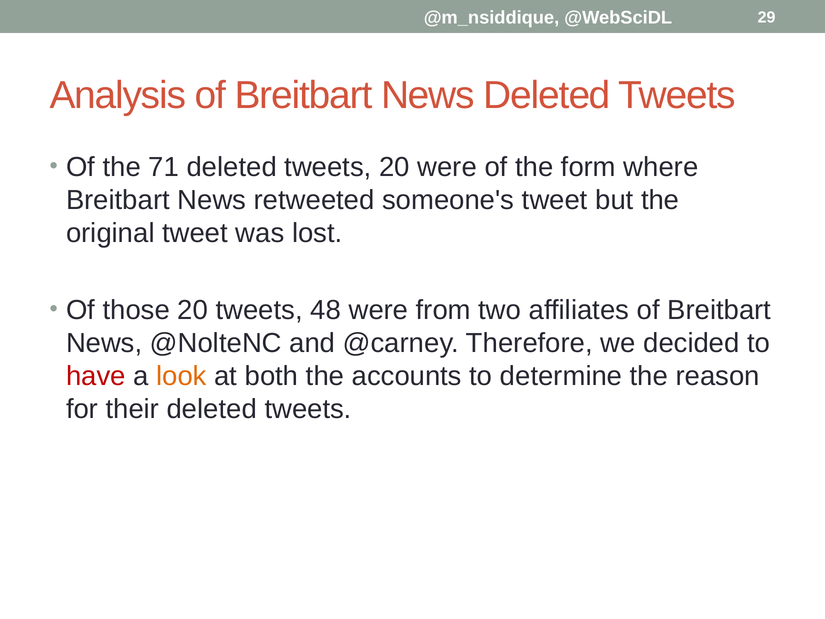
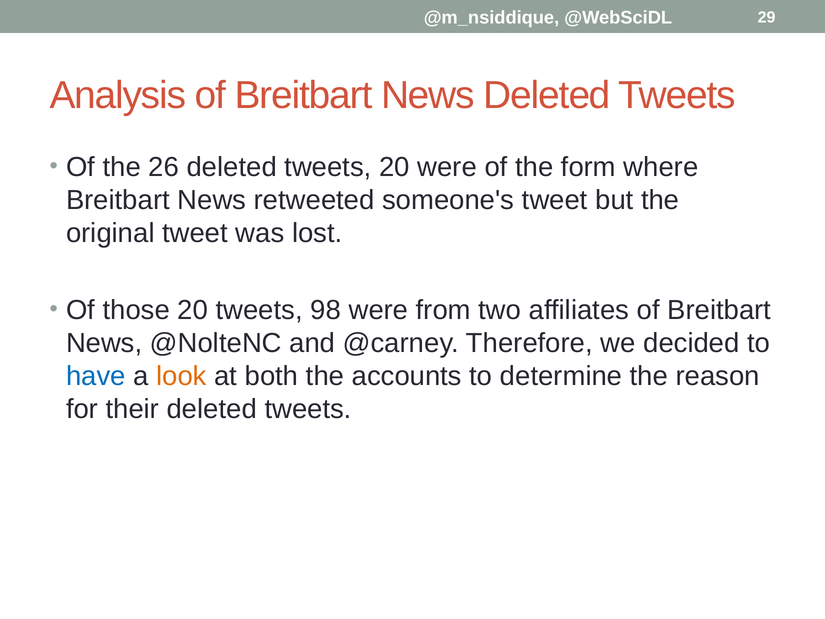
71: 71 -> 26
48: 48 -> 98
have colour: red -> blue
